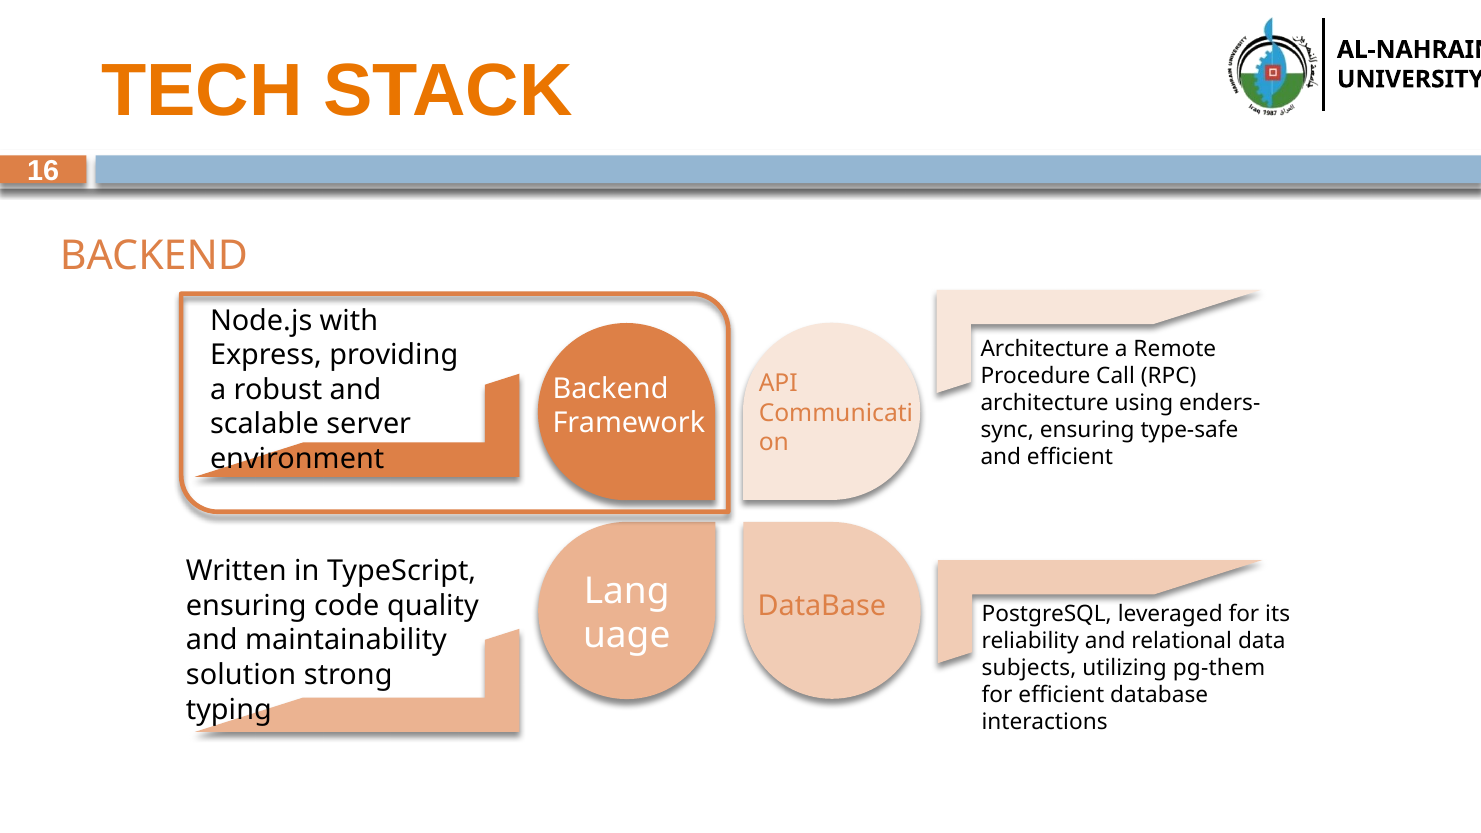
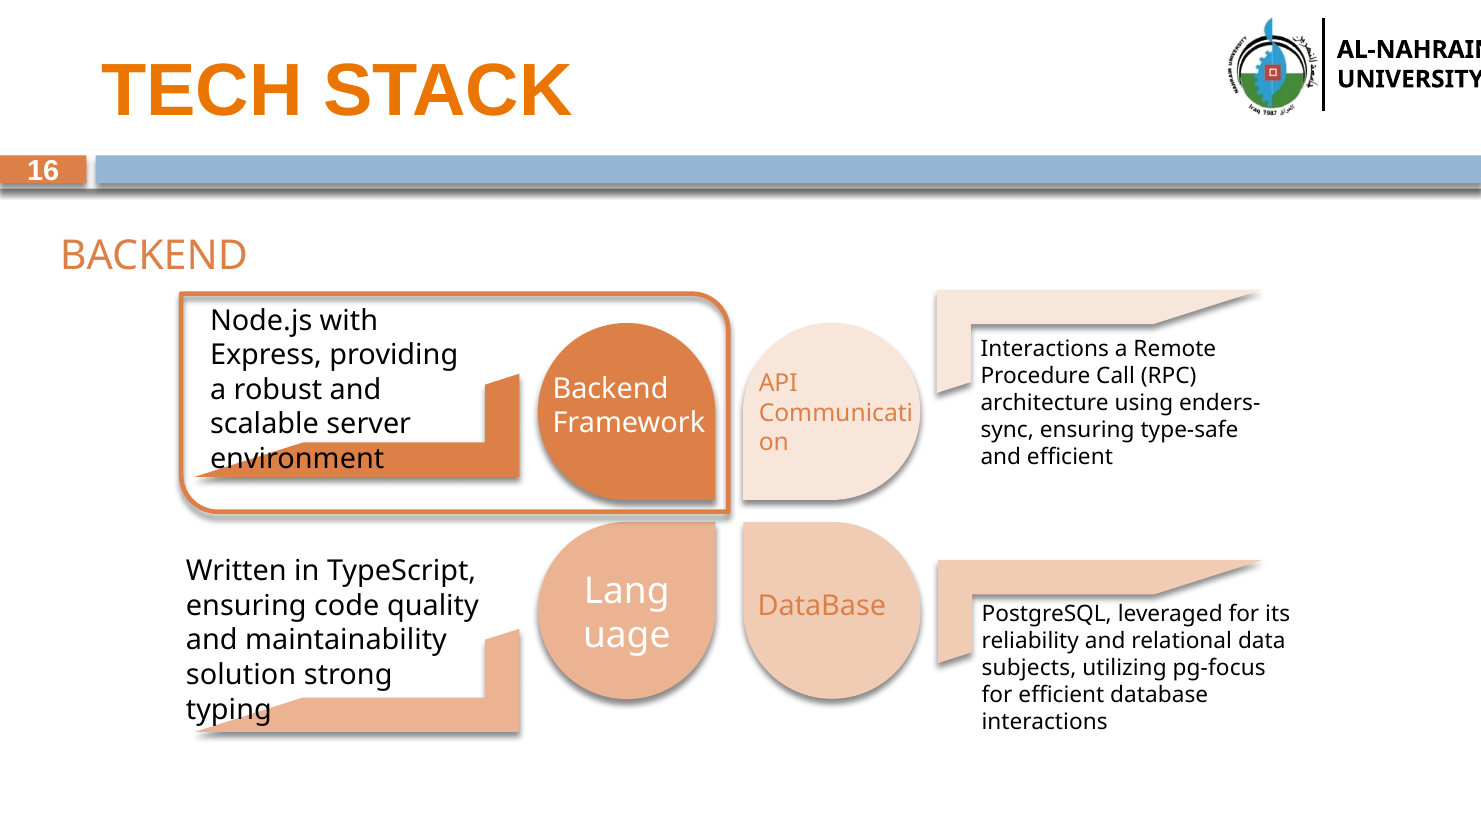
Architecture at (1045, 349): Architecture -> Interactions
pg-them: pg-them -> pg-focus
